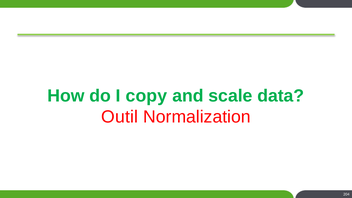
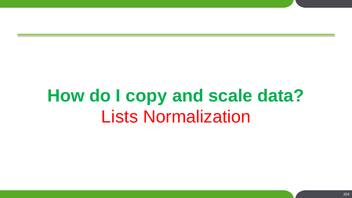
Outil: Outil -> Lists
